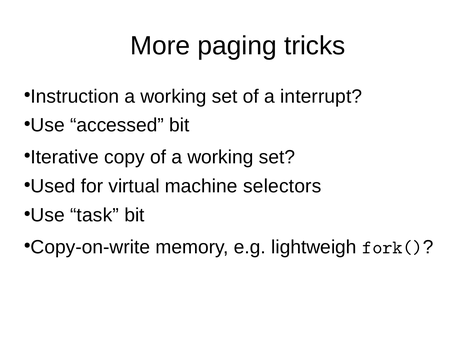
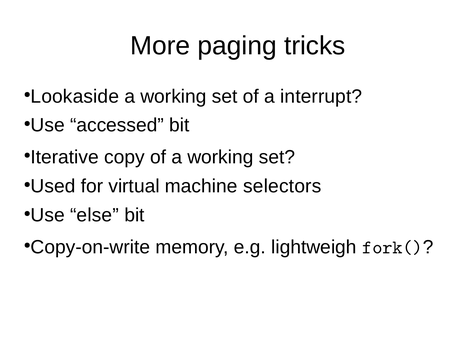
Instruction: Instruction -> Lookaside
task: task -> else
